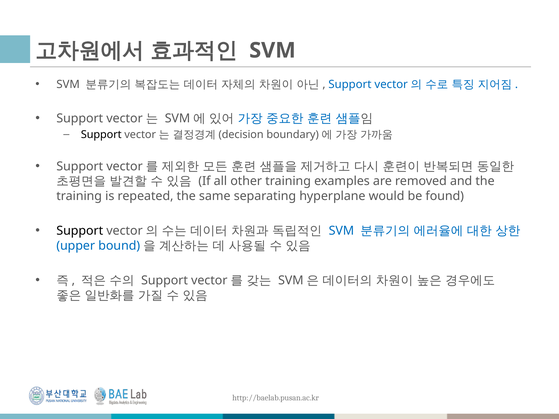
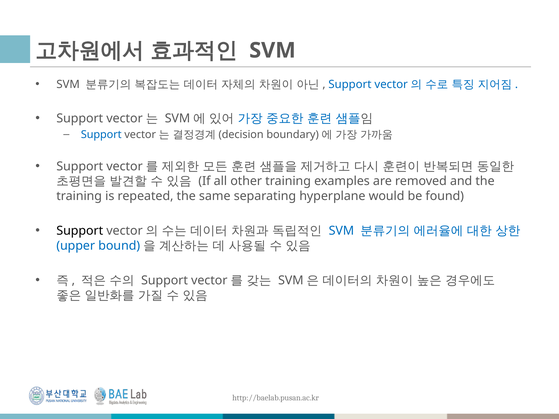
Support at (101, 135) colour: black -> blue
